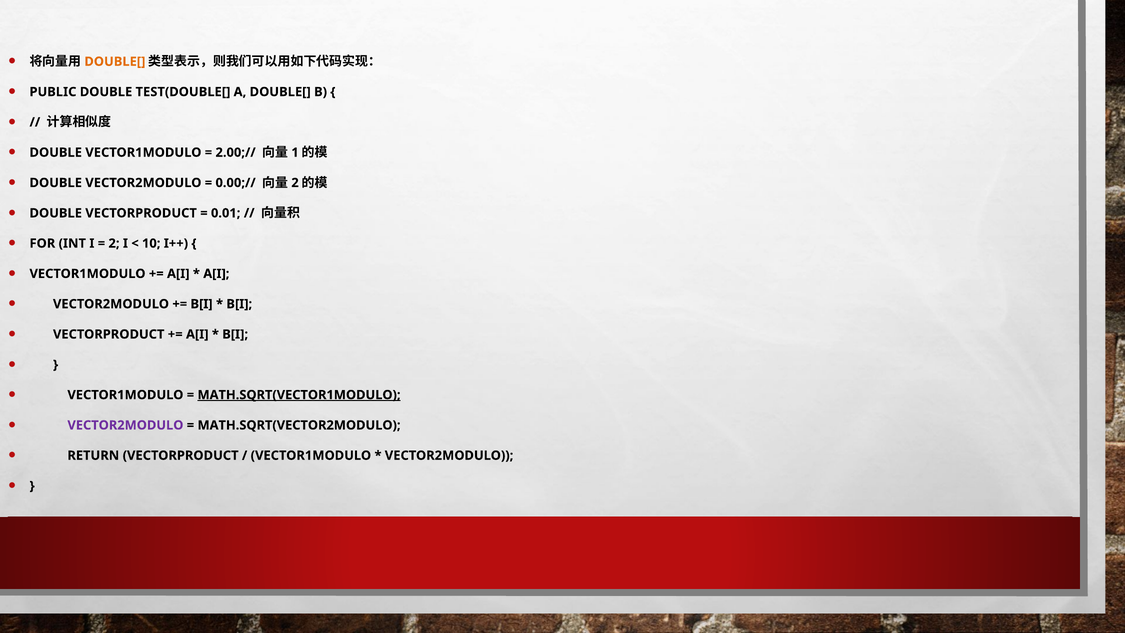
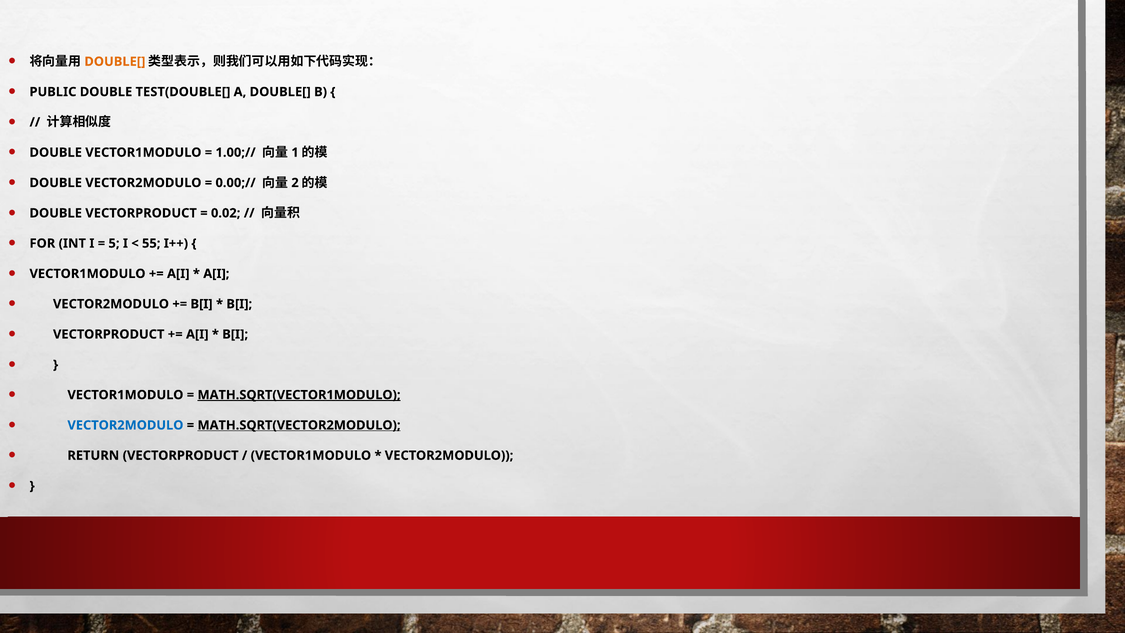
2.00;//: 2.00;// -> 1.00;//
0.01: 0.01 -> 0.02
2 at (114, 243): 2 -> 5
10: 10 -> 55
VECTOR2MODULO at (125, 425) colour: purple -> blue
MATH.SQRT(VECTOR2MODULO underline: none -> present
